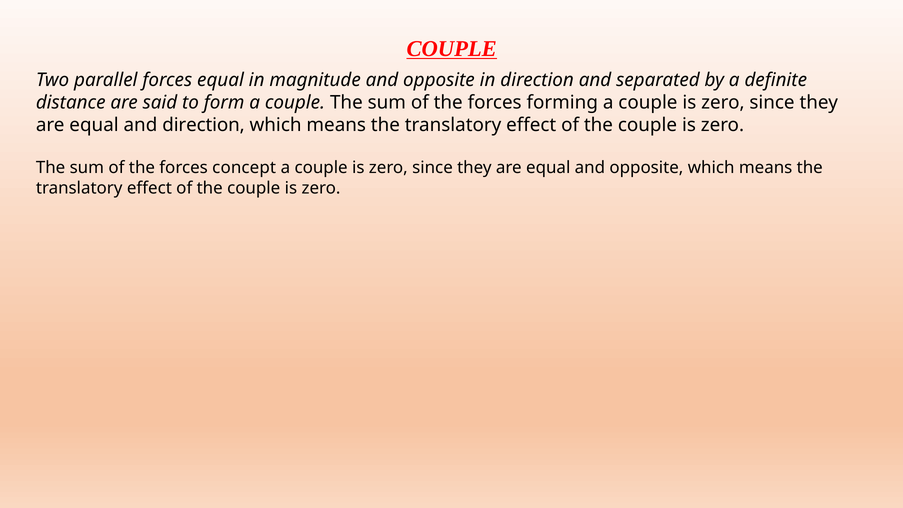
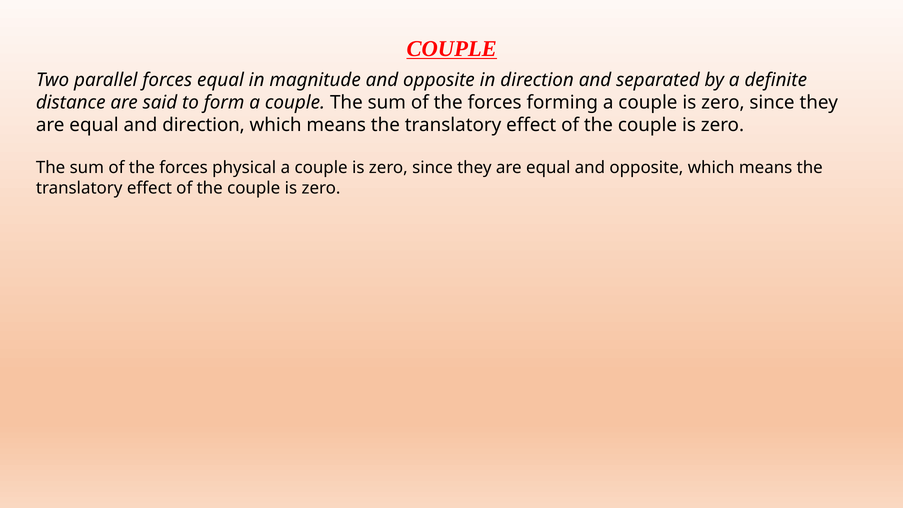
concept: concept -> physical
